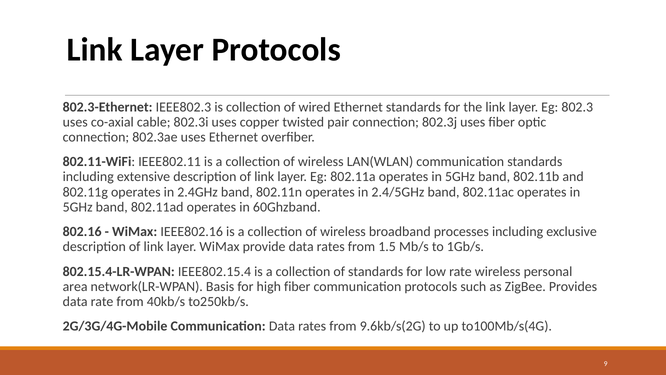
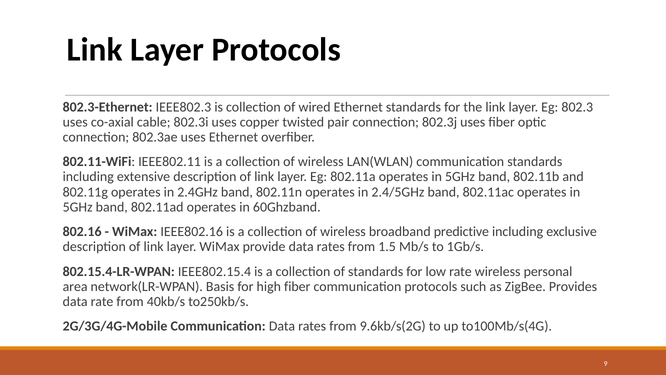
processes: processes -> predictive
